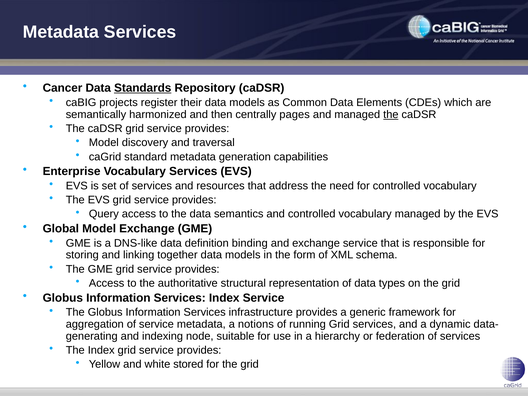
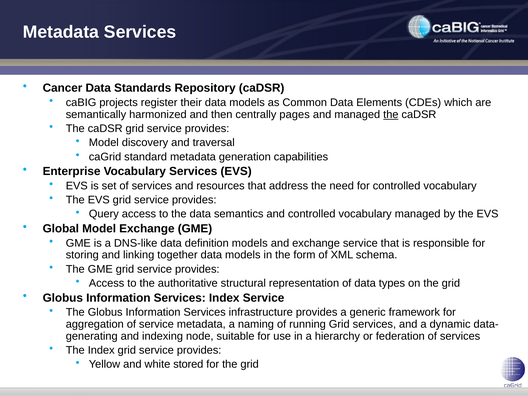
Standards underline: present -> none
definition binding: binding -> models
notions: notions -> naming
